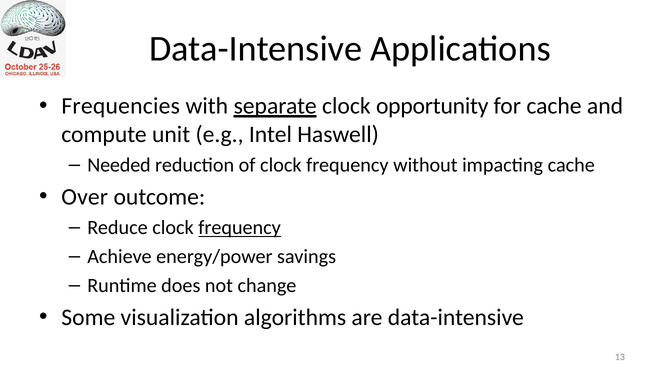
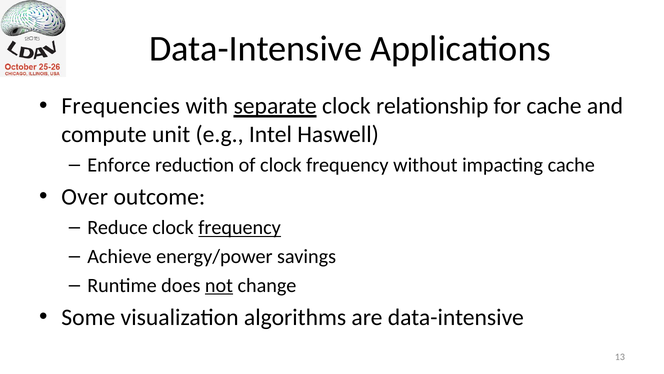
opportunity: opportunity -> relationship
Needed: Needed -> Enforce
not underline: none -> present
